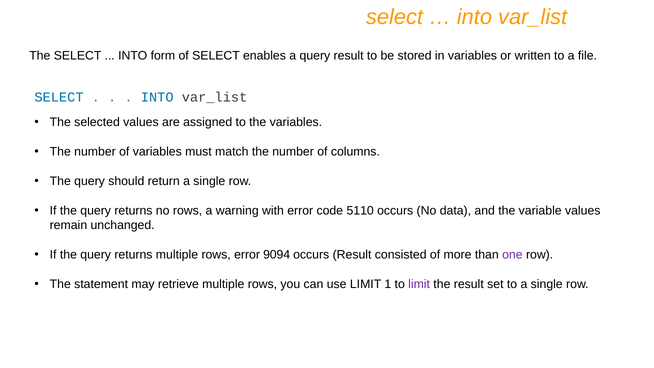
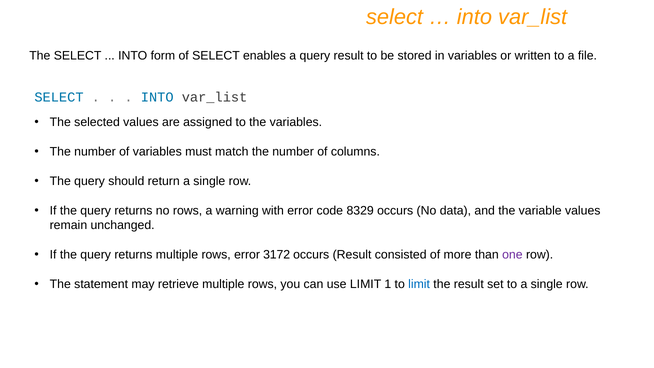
5110: 5110 -> 8329
9094: 9094 -> 3172
limit at (419, 284) colour: purple -> blue
